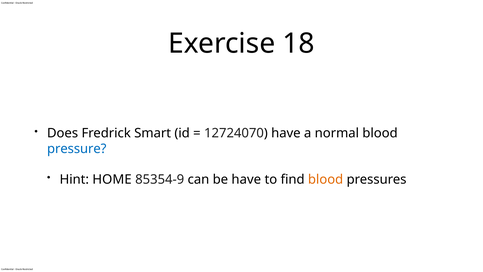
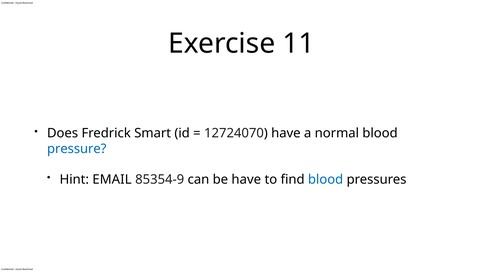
18: 18 -> 11
HOME: HOME -> EMAIL
blood at (326, 179) colour: orange -> blue
